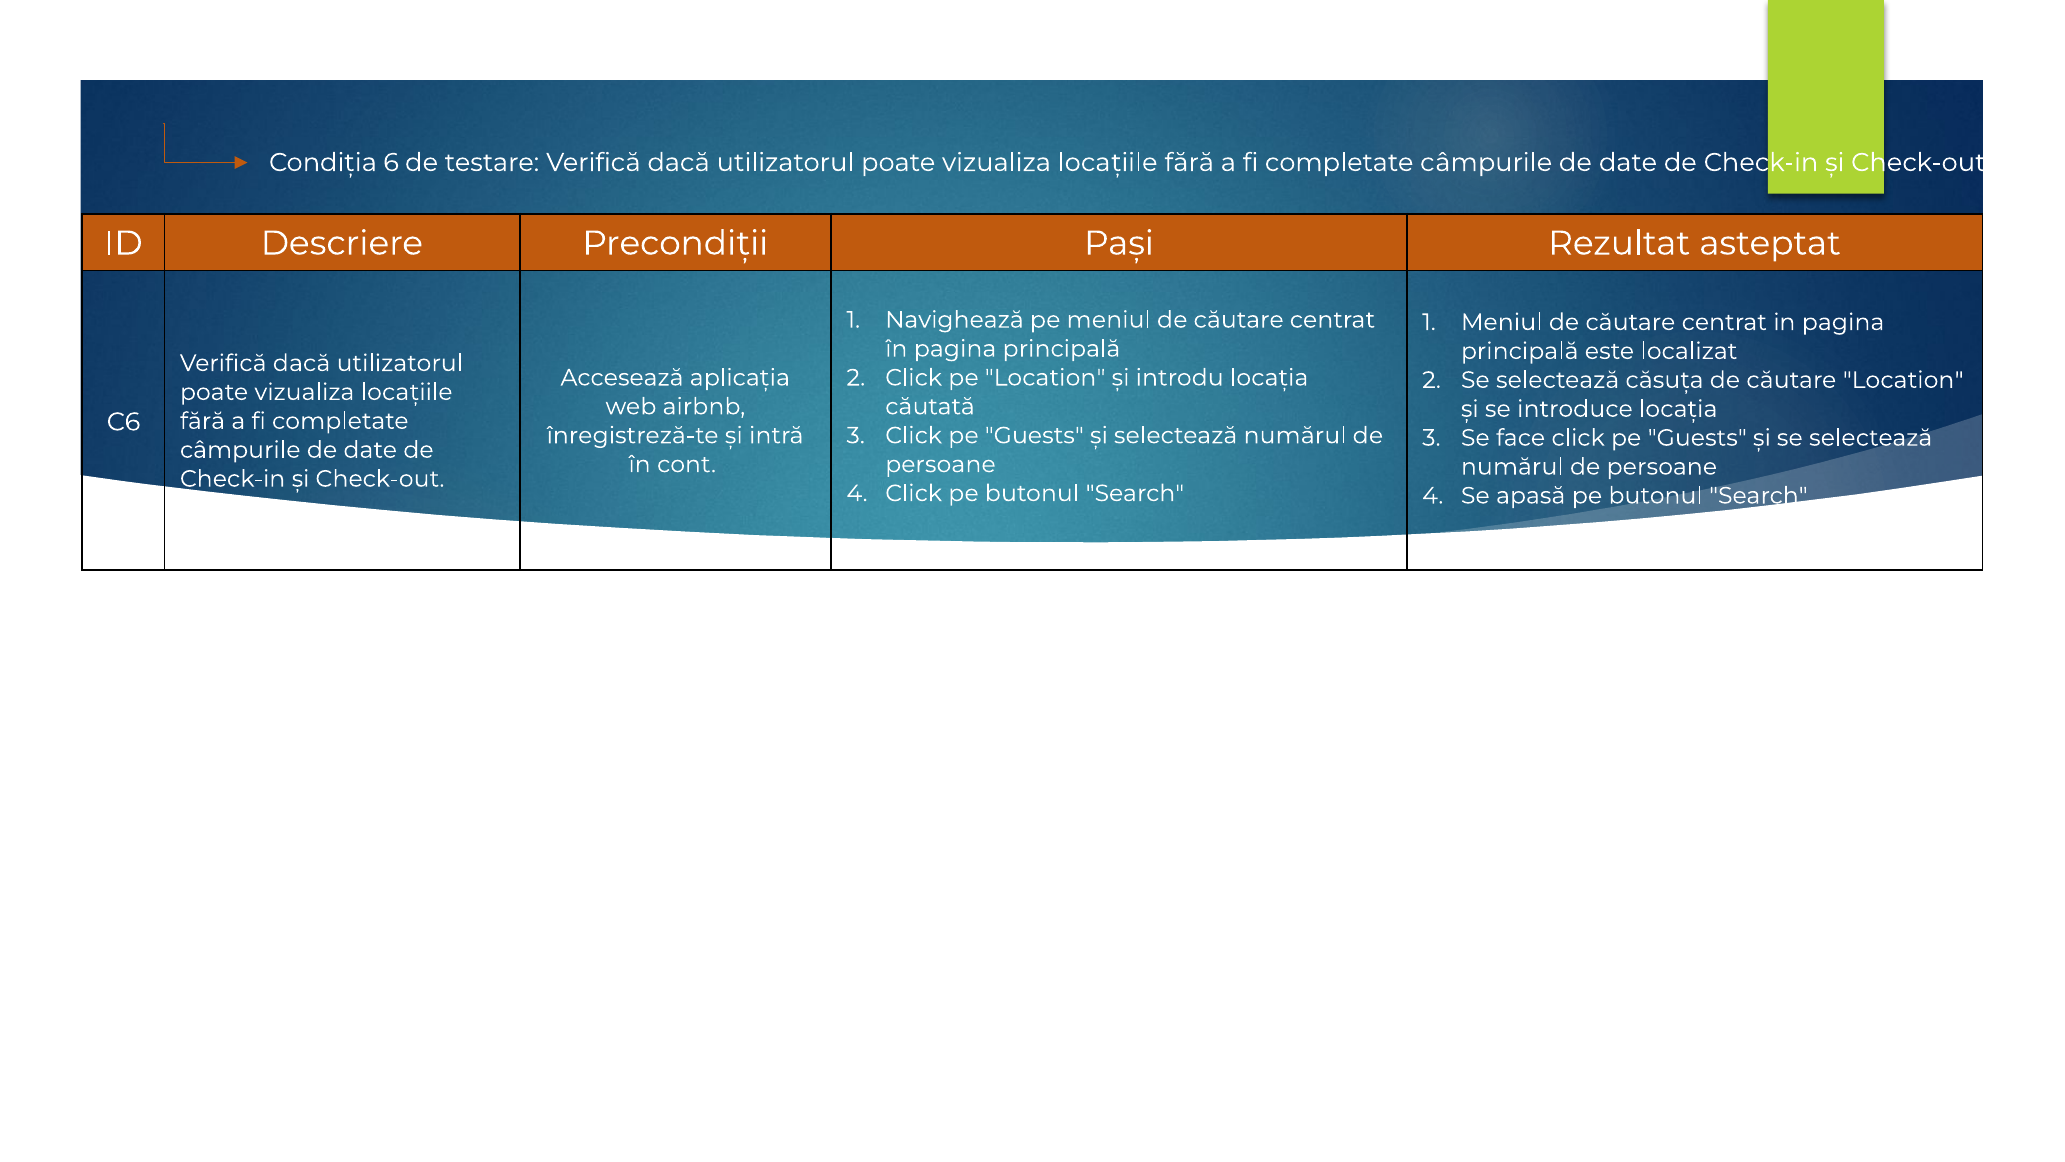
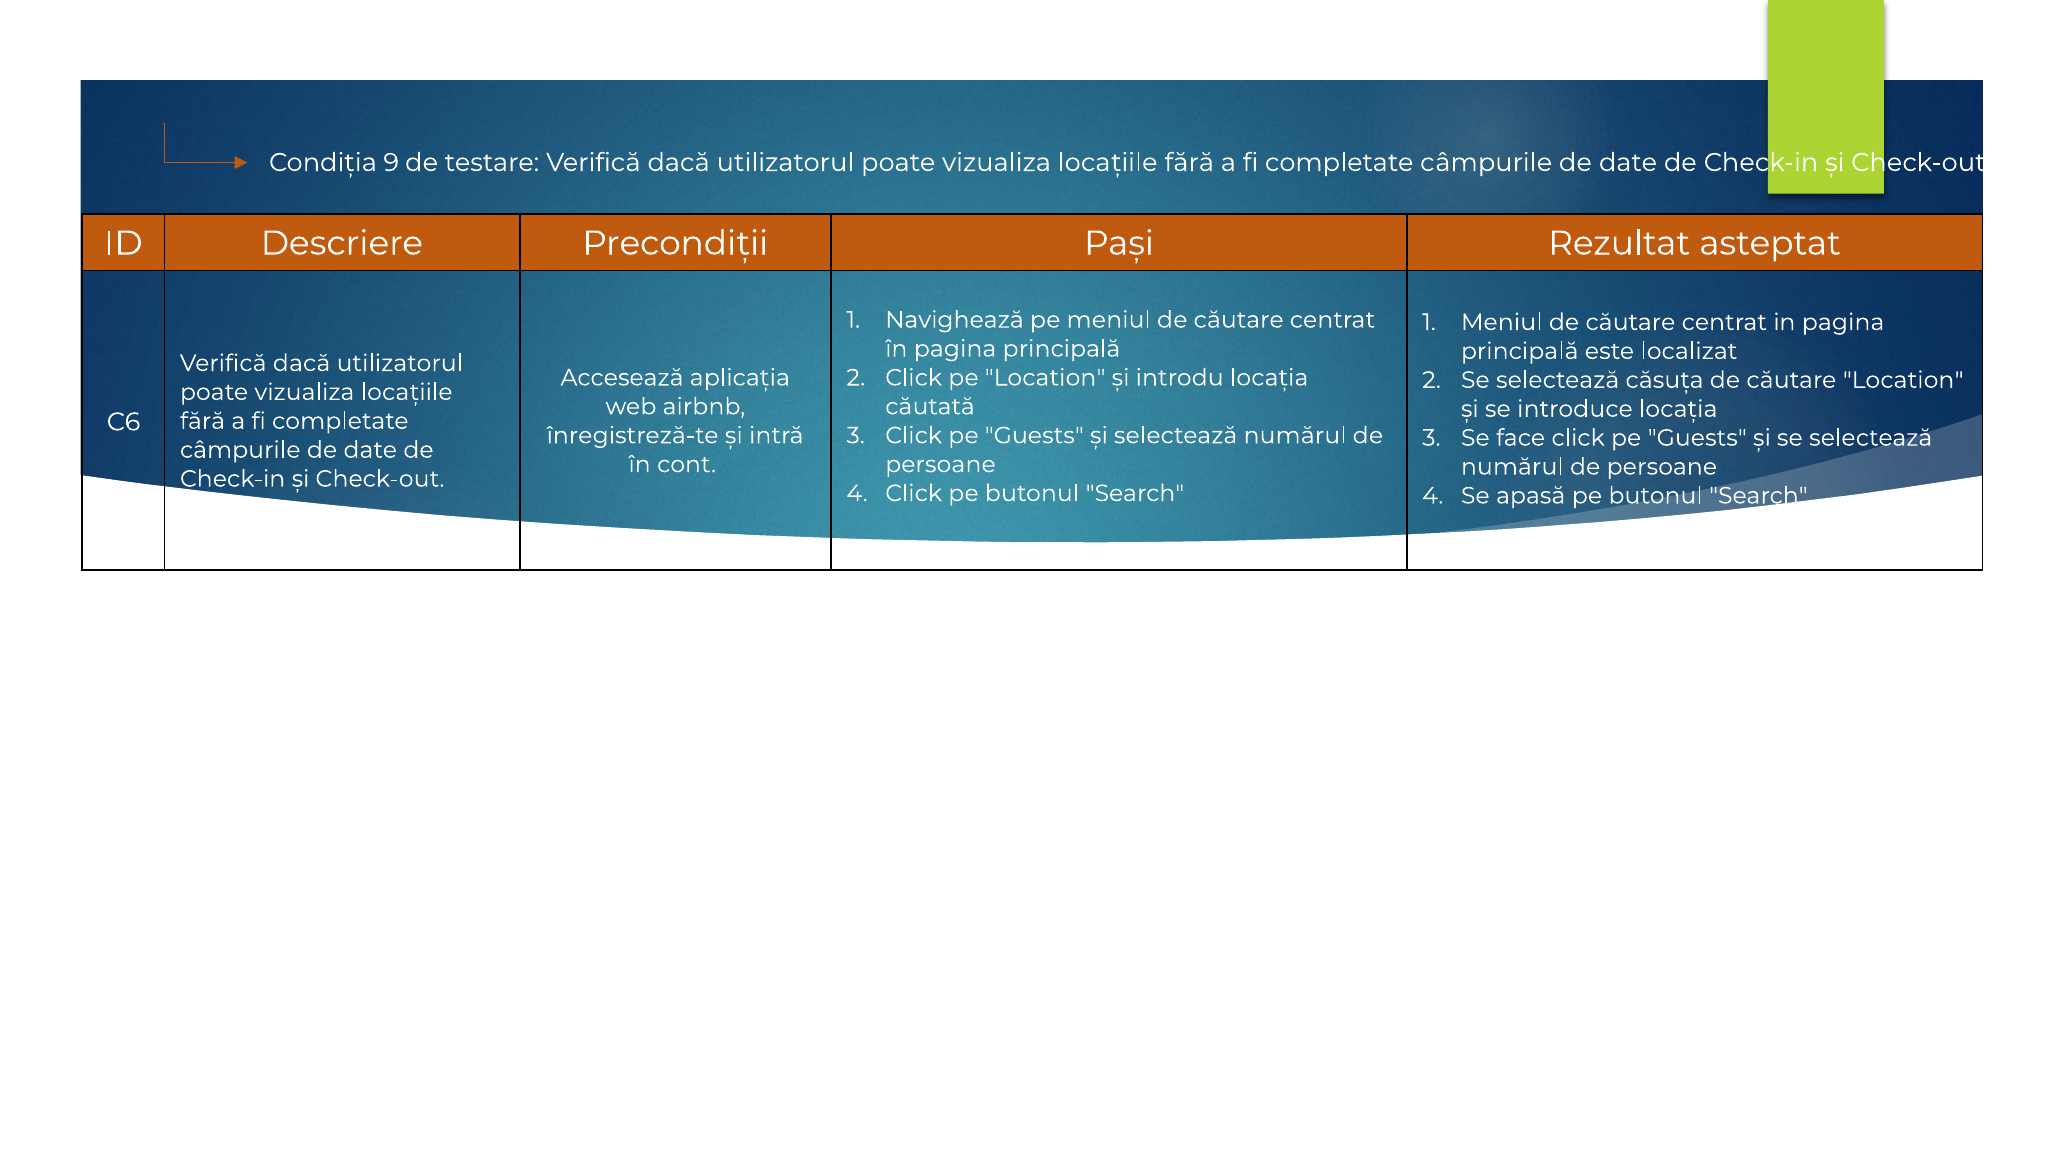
6: 6 -> 9
